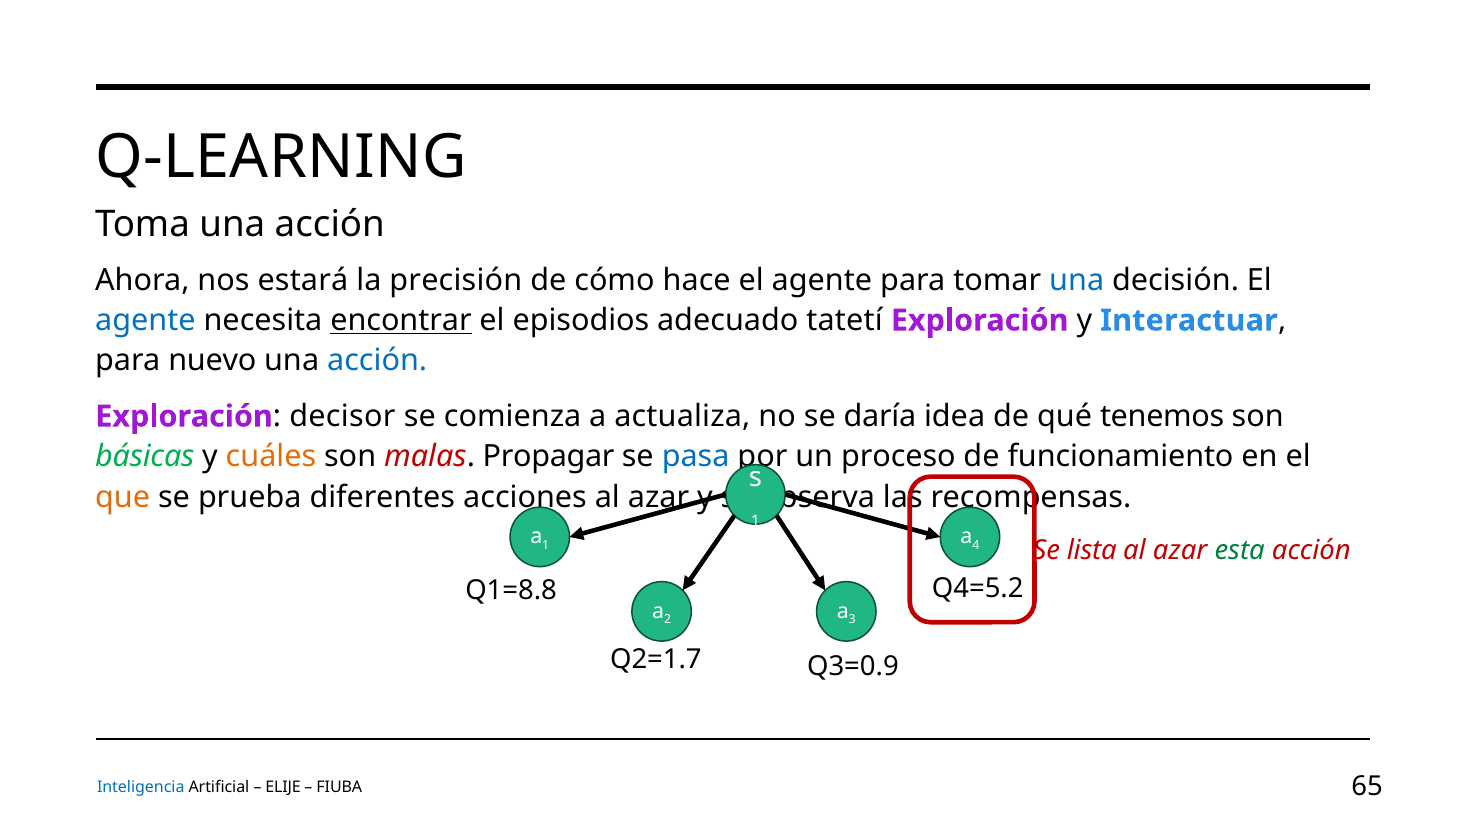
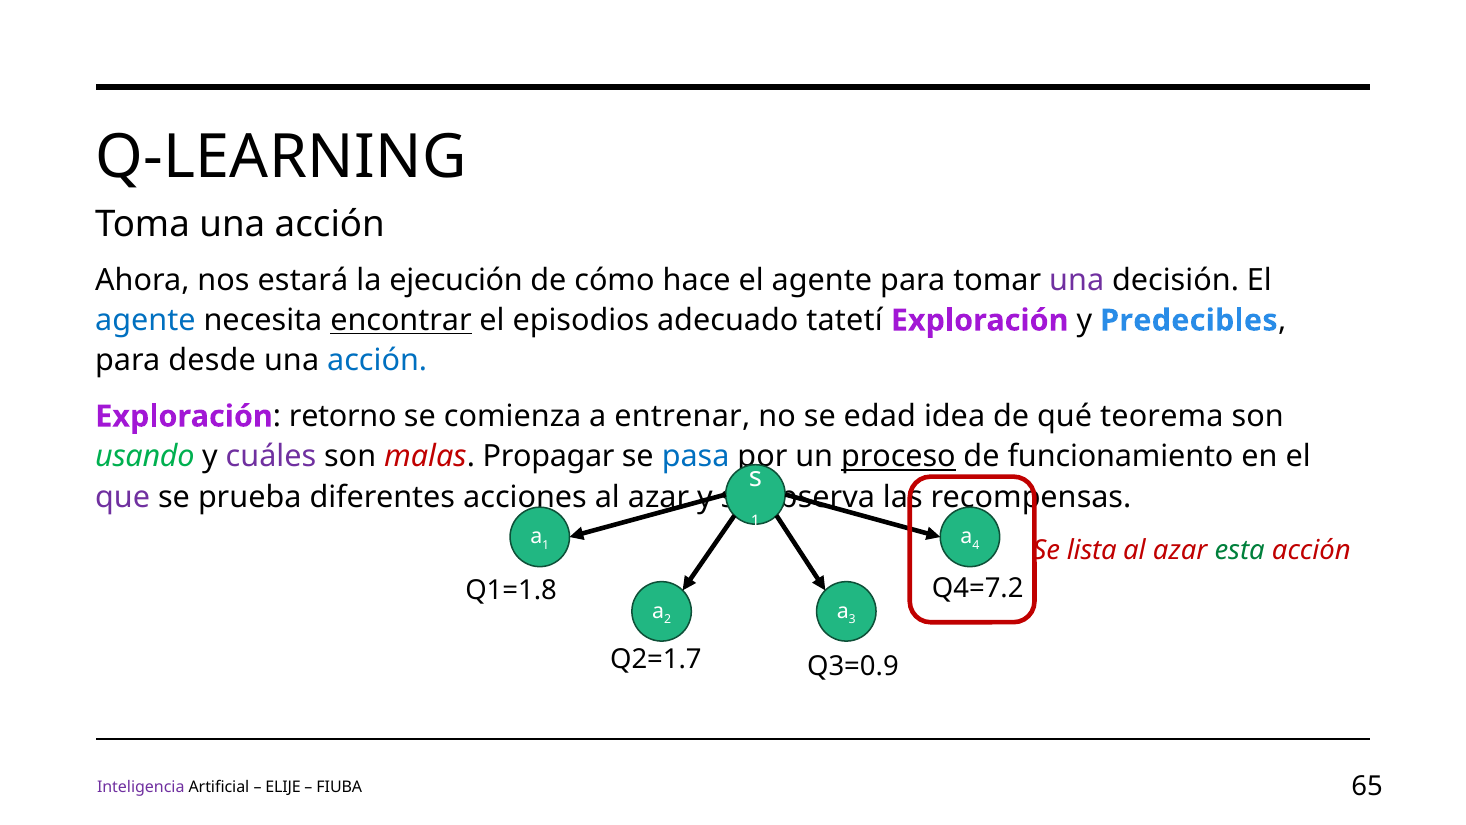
precisión: precisión -> ejecución
una at (1077, 280) colour: blue -> purple
Interactuar: Interactuar -> Predecibles
nuevo: nuevo -> desde
decisor: decisor -> retorno
actualiza: actualiza -> entrenar
daría: daría -> edad
tenemos: tenemos -> teorema
básicas: básicas -> usando
cuáles colour: orange -> purple
proceso underline: none -> present
que colour: orange -> purple
Q4=5.2: Q4=5.2 -> Q4=7.2
Q1=8.8: Q1=8.8 -> Q1=1.8
Inteligencia colour: blue -> purple
